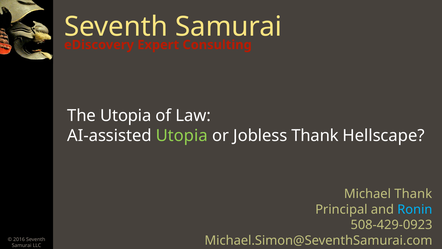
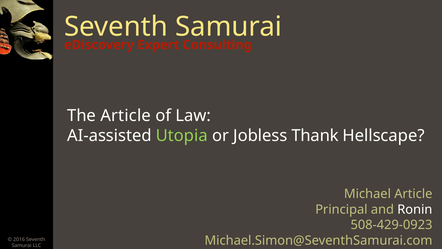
The Utopia: Utopia -> Article
Michael Thank: Thank -> Article
Ronin colour: light blue -> white
